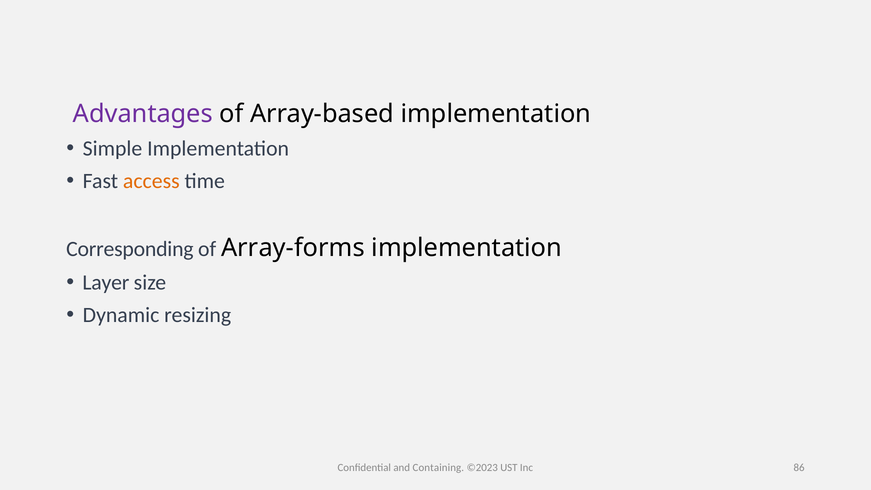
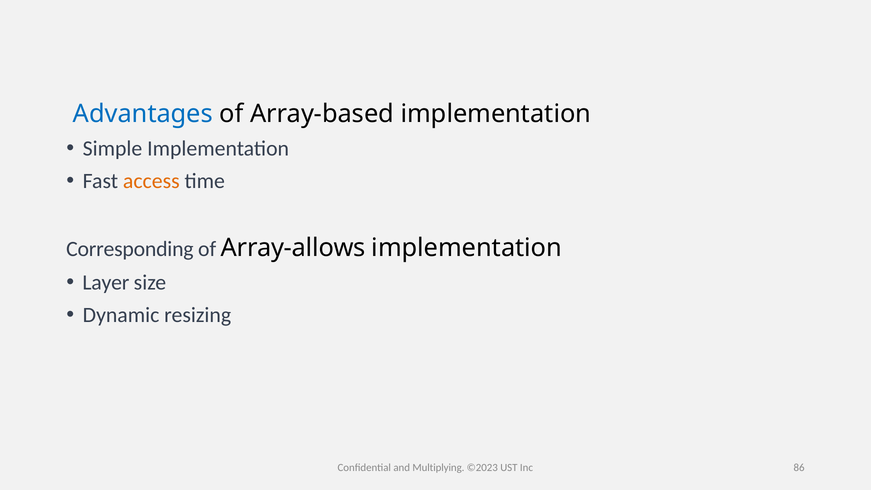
Advantages colour: purple -> blue
Array-forms: Array-forms -> Array-allows
Containing: Containing -> Multiplying
